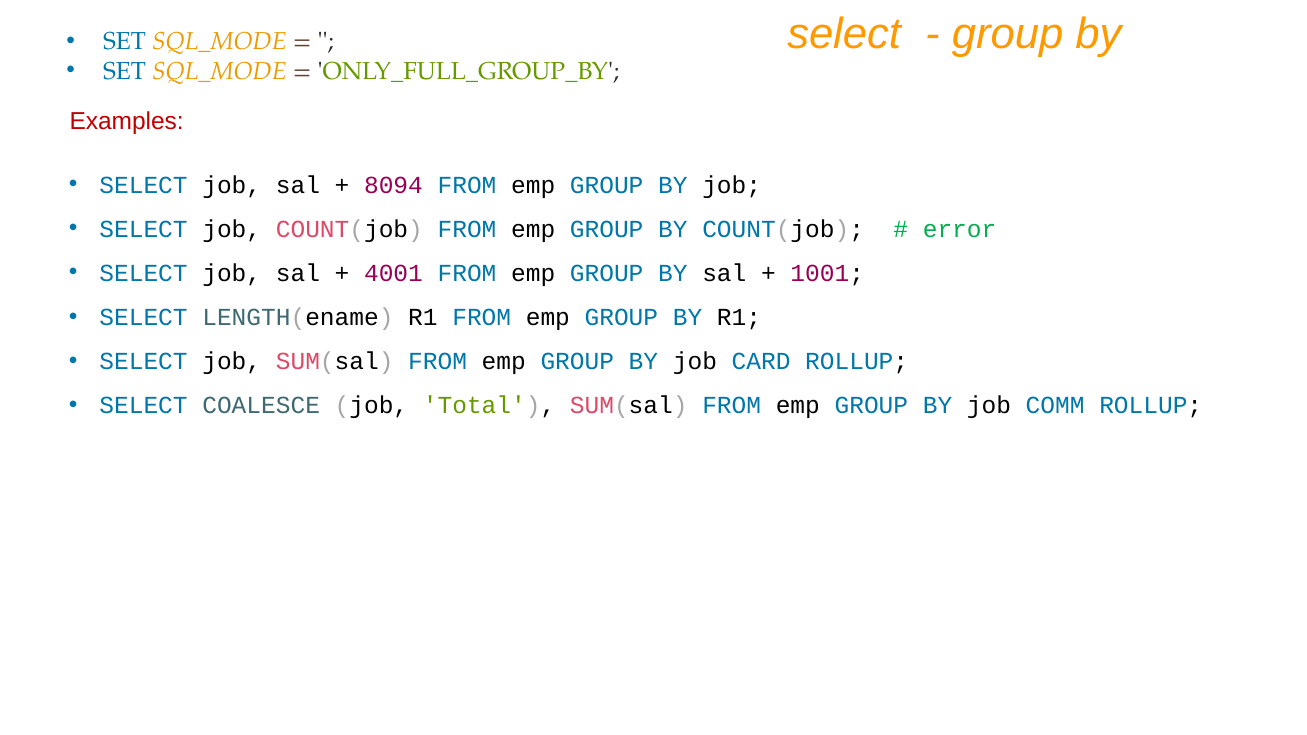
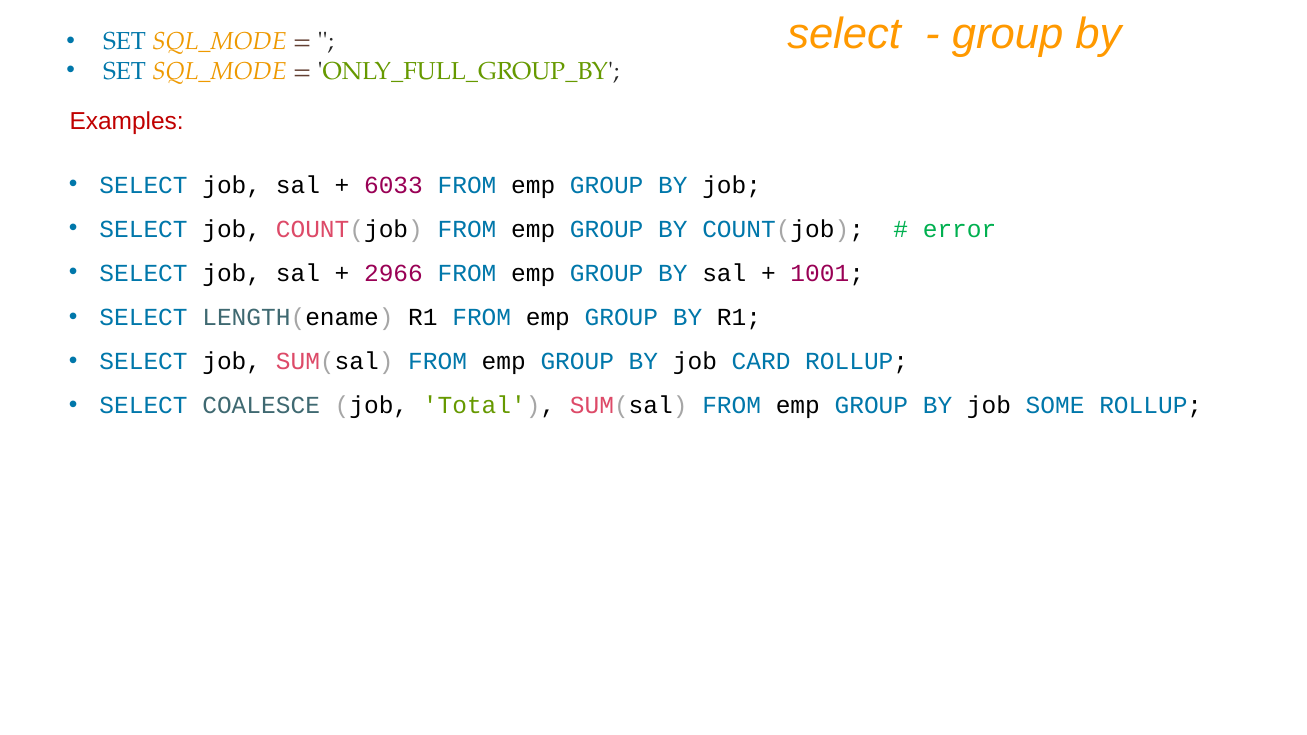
8094: 8094 -> 6033
4001: 4001 -> 2966
COMM: COMM -> SOME
